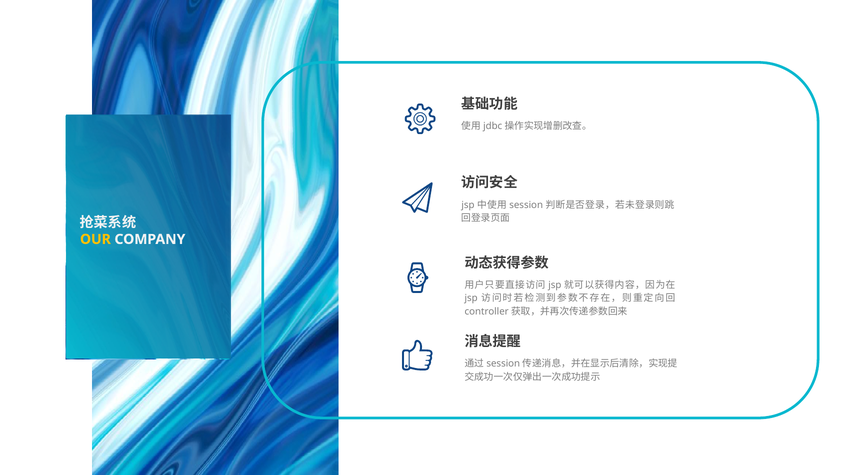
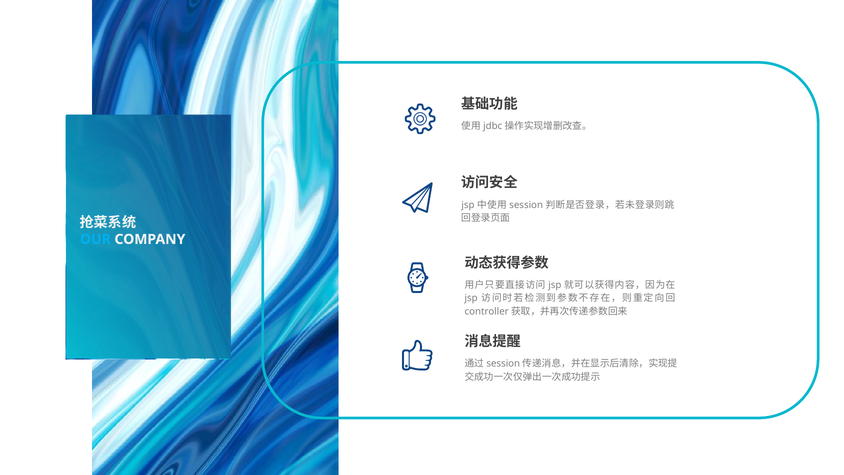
OUR colour: yellow -> light blue
